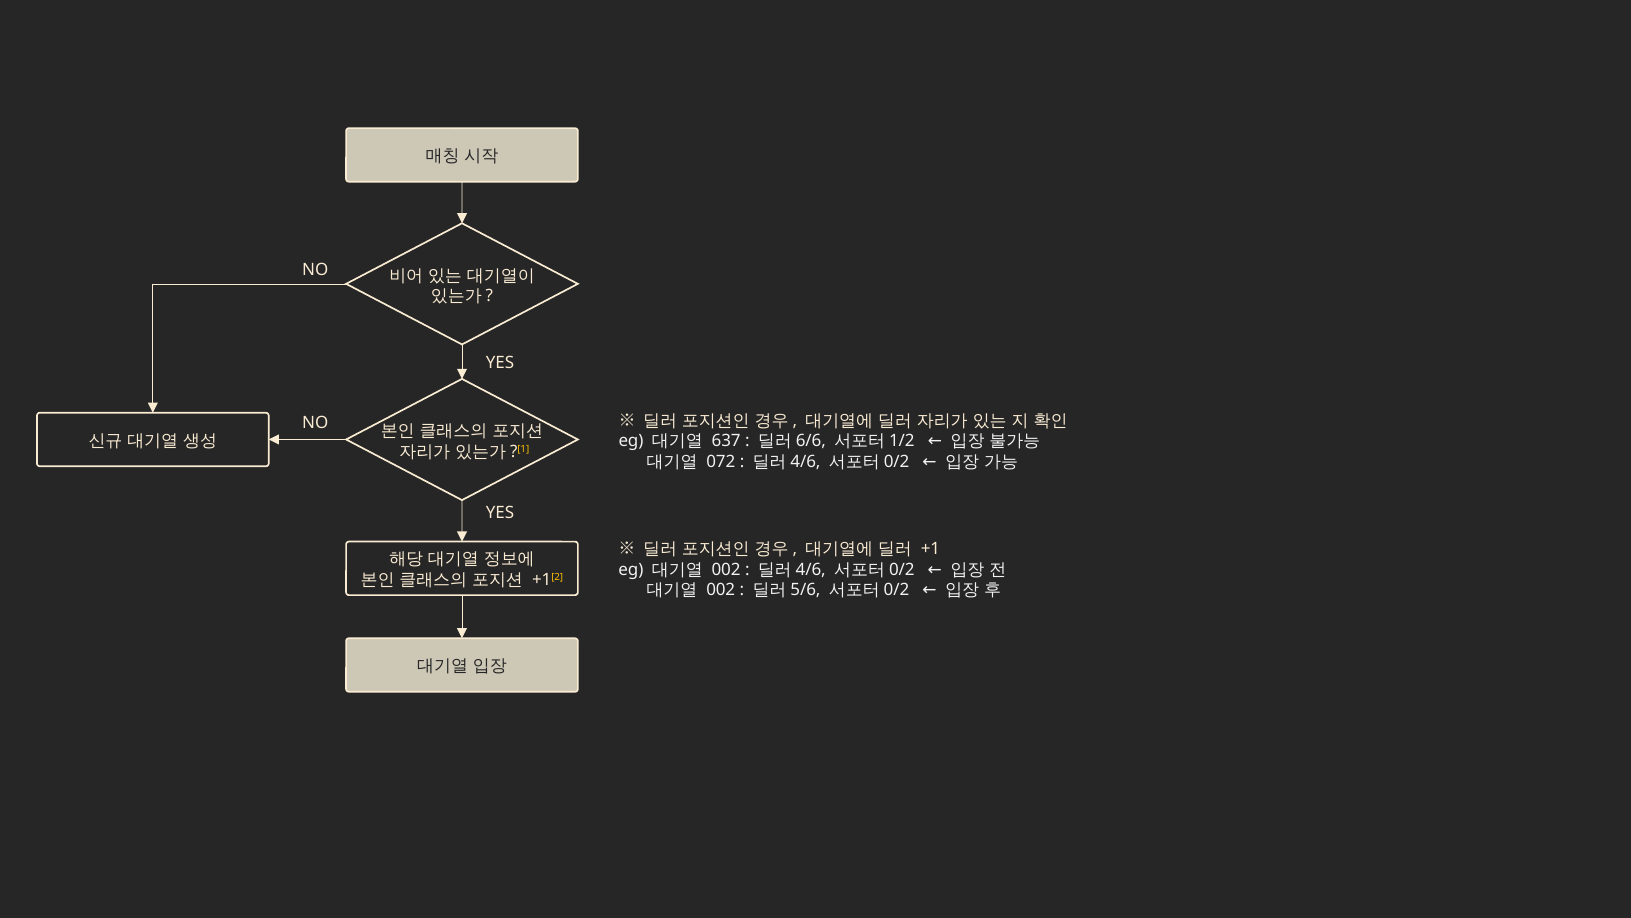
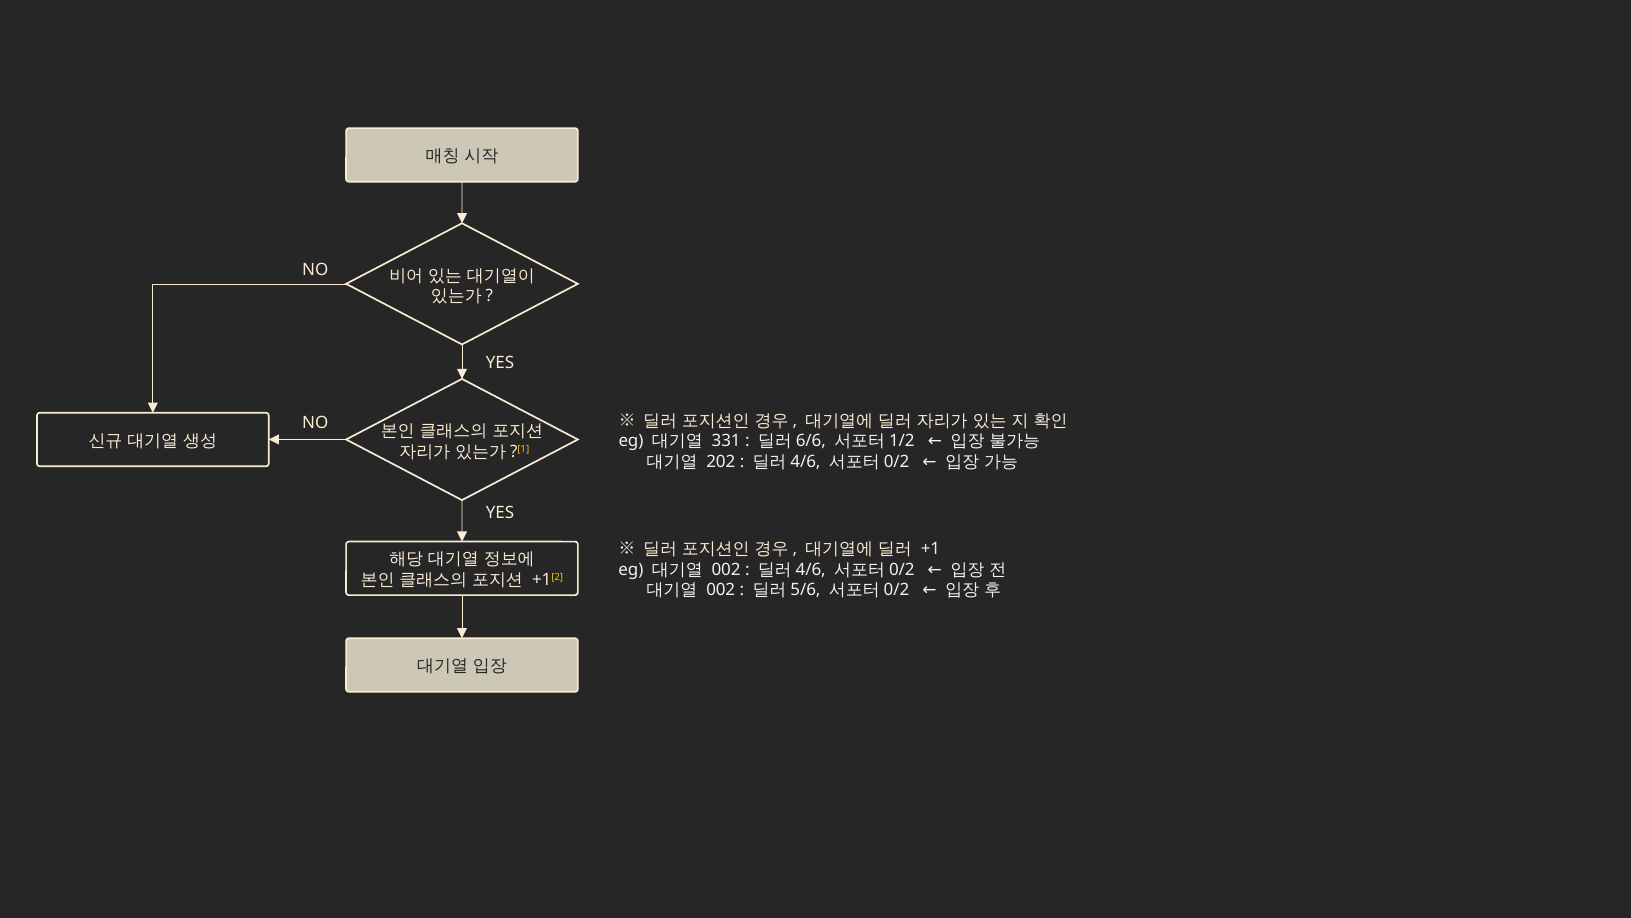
637: 637 -> 331
072: 072 -> 202
